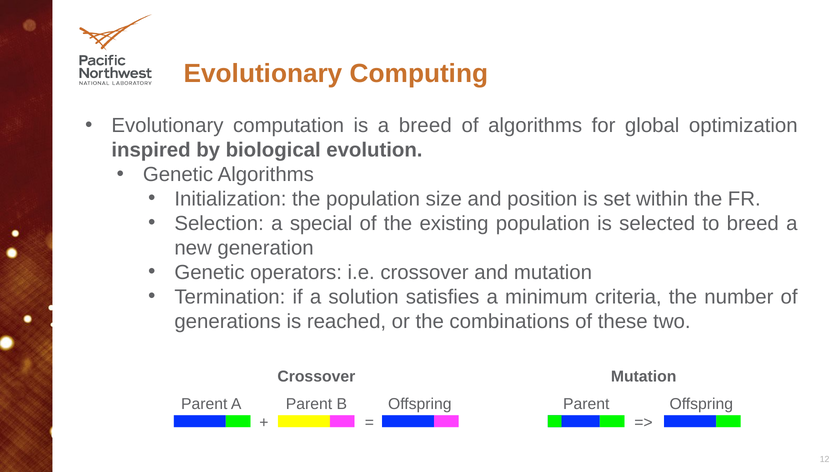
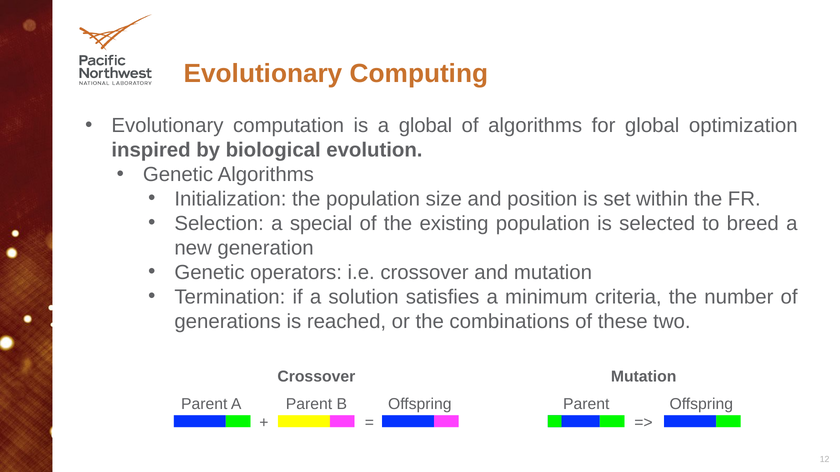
a breed: breed -> global
